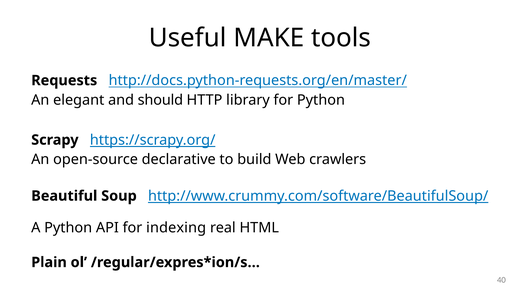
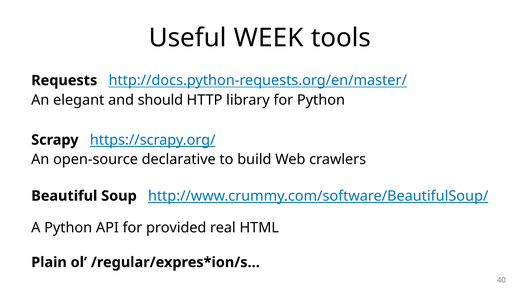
MAKE: MAKE -> WEEK
indexing: indexing -> provided
